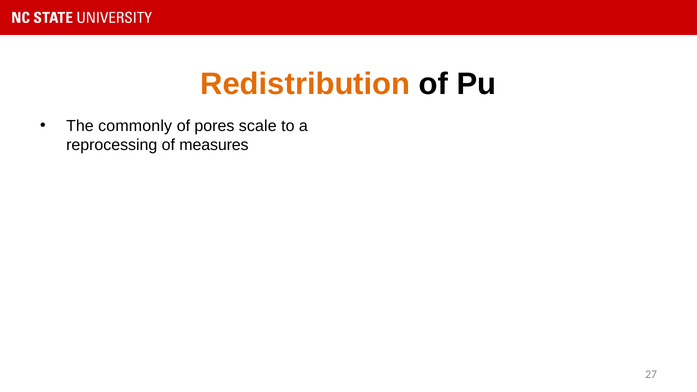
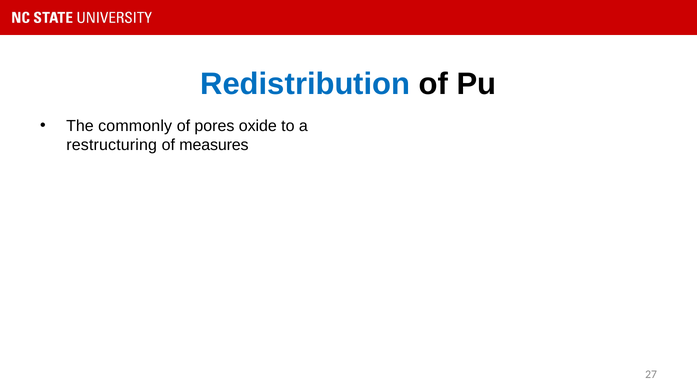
Redistribution colour: orange -> blue
scale: scale -> oxide
reprocessing: reprocessing -> restructuring
